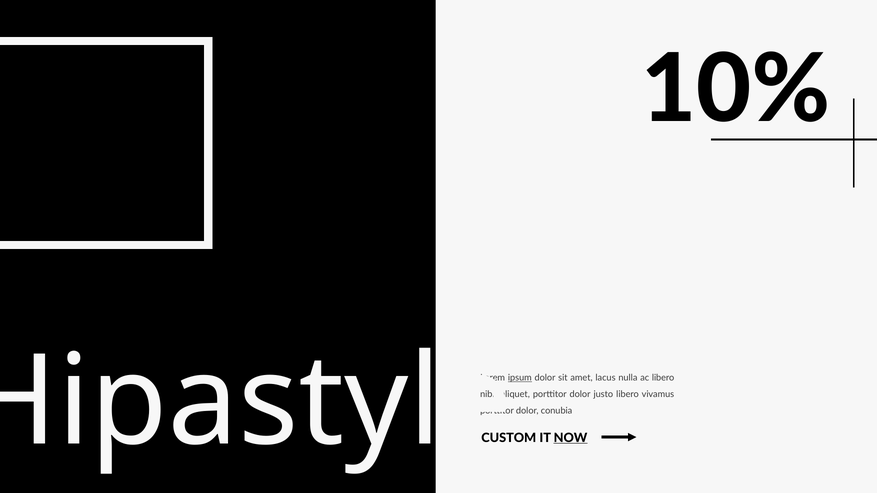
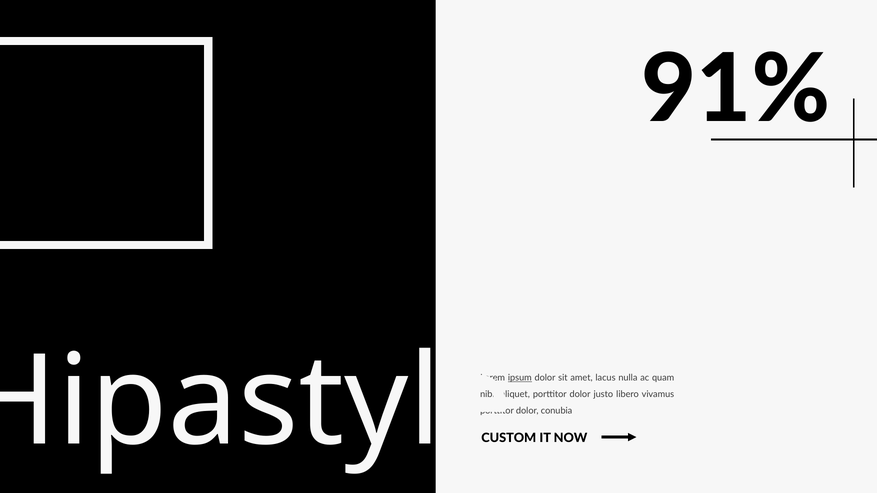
10%: 10% -> 91%
ac libero: libero -> quam
NOW underline: present -> none
